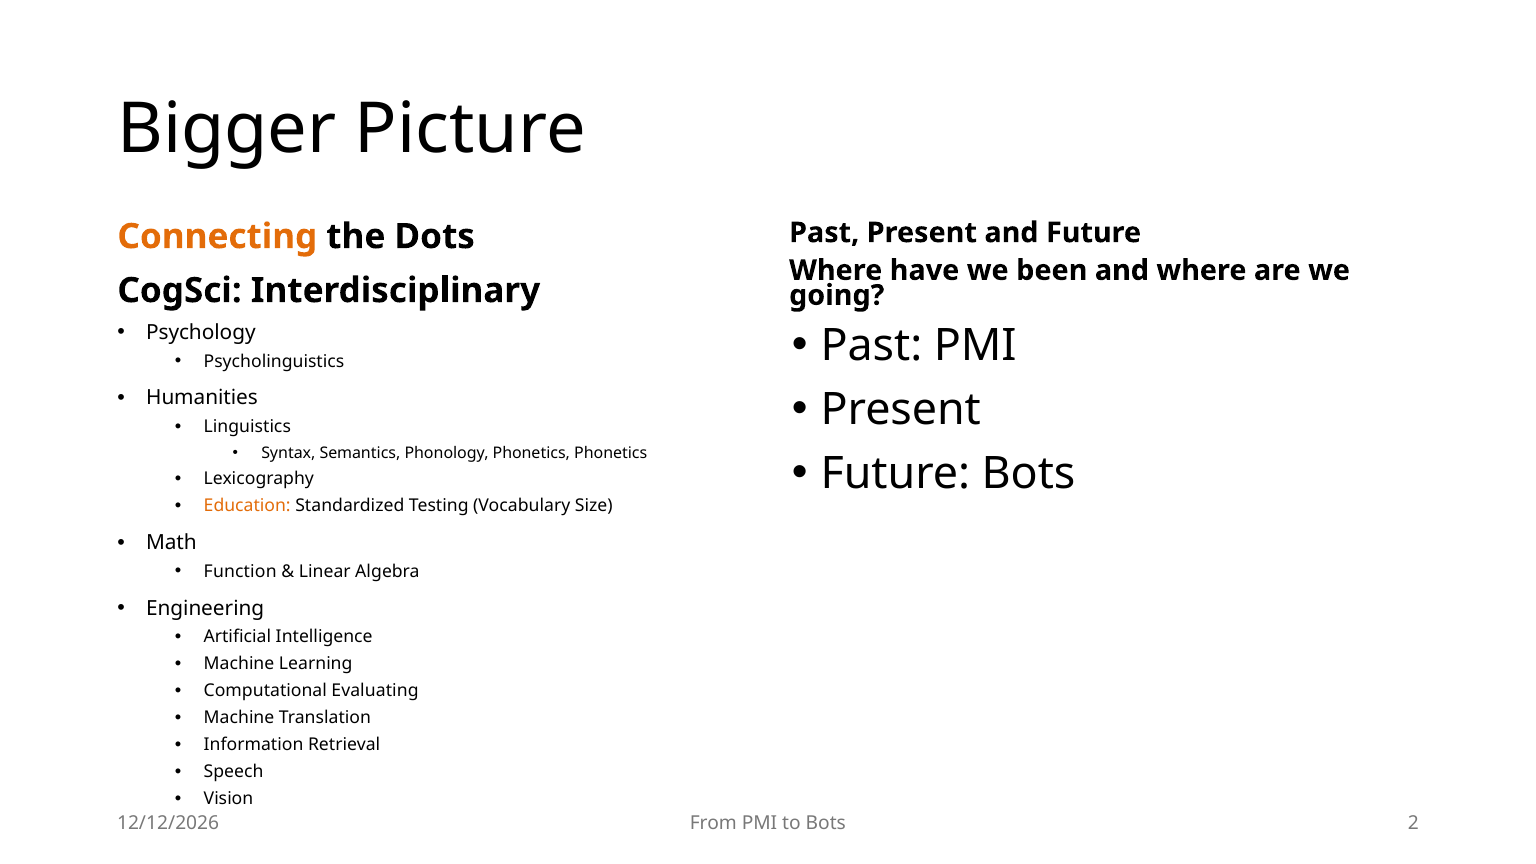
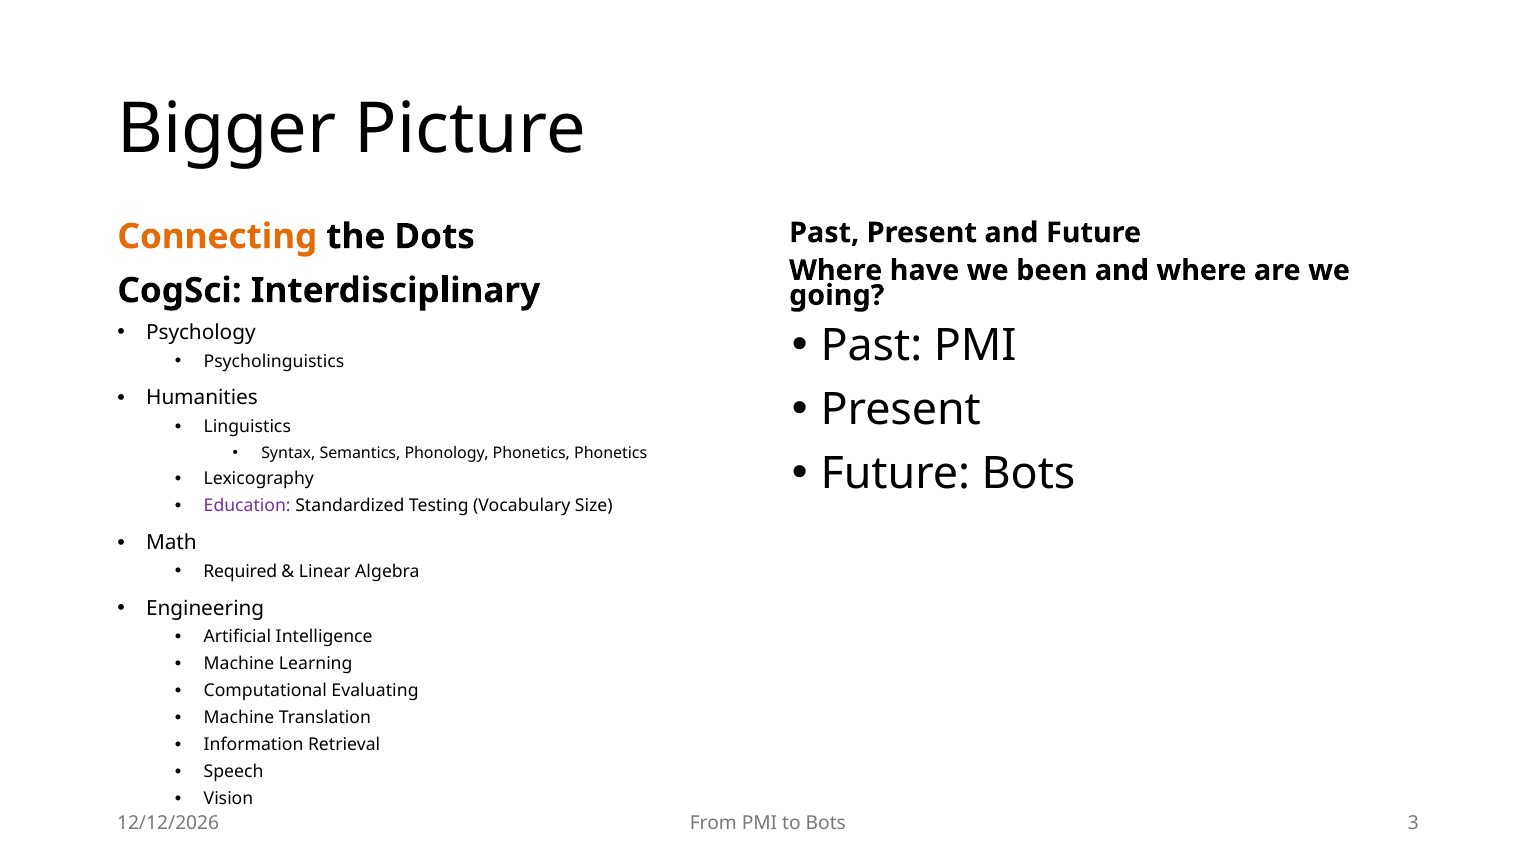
Education colour: orange -> purple
Function: Function -> Required
2: 2 -> 3
